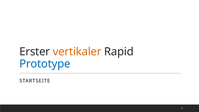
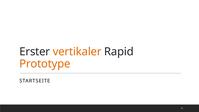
Prototype colour: blue -> orange
